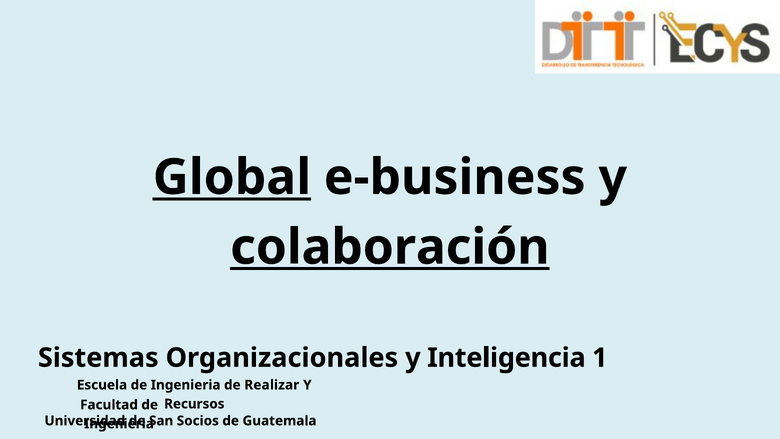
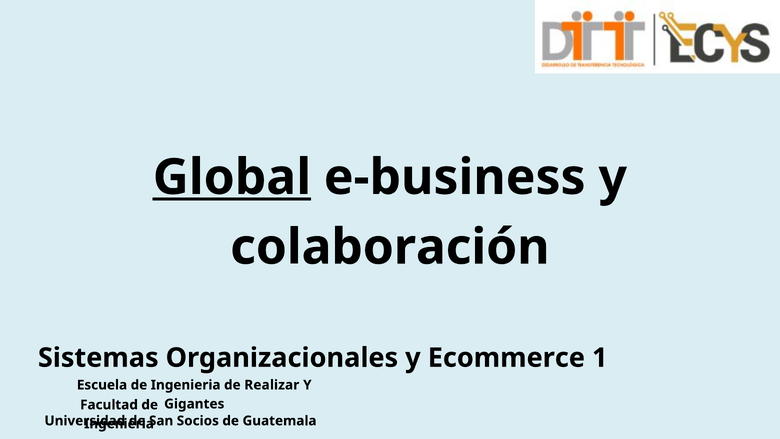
colaboración underline: present -> none
Inteligencia: Inteligencia -> Ecommerce
Recursos: Recursos -> Gigantes
